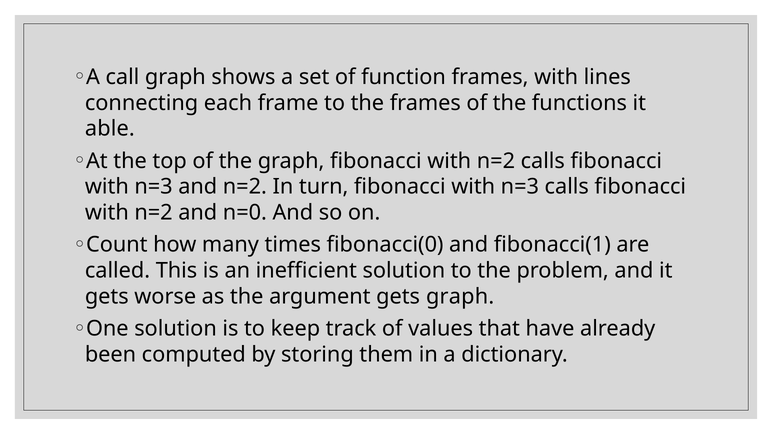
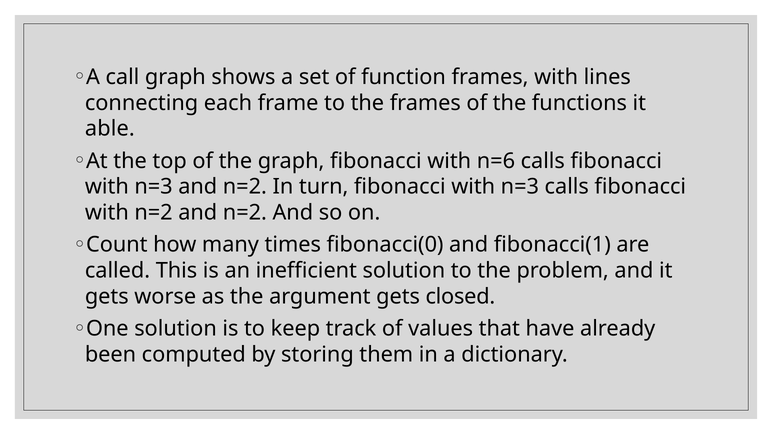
graph fibonacci with n=2: n=2 -> n=6
n=2 and n=0: n=0 -> n=2
gets graph: graph -> closed
